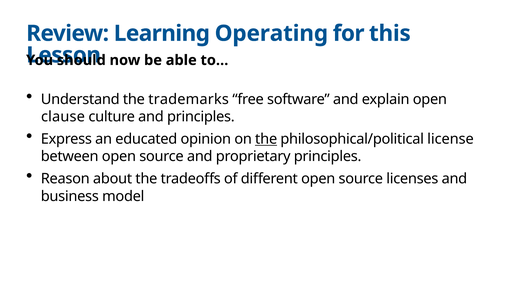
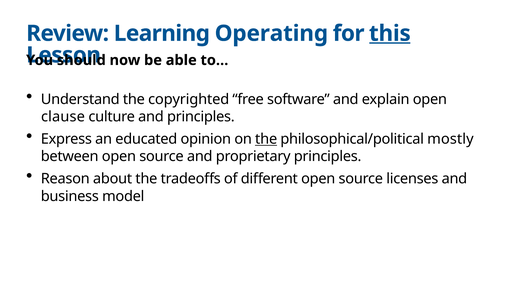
this underline: none -> present
trademarks: trademarks -> copyrighted
license: license -> mostly
